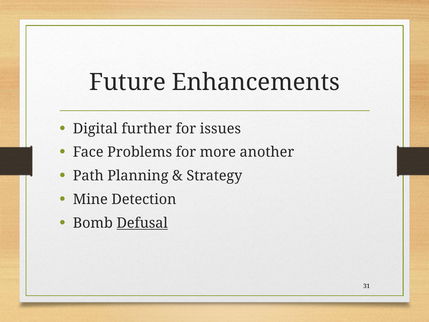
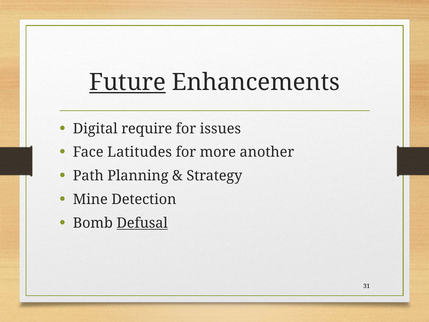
Future underline: none -> present
further: further -> require
Problems: Problems -> Latitudes
